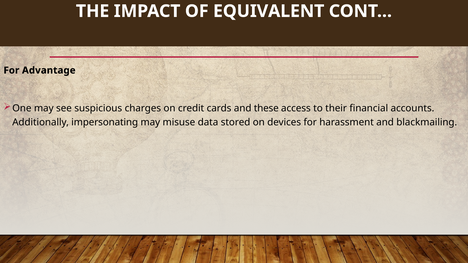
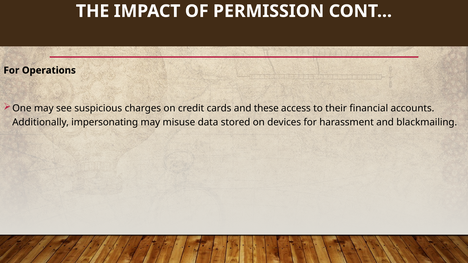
EQUIVALENT: EQUIVALENT -> PERMISSION
Advantage: Advantage -> Operations
